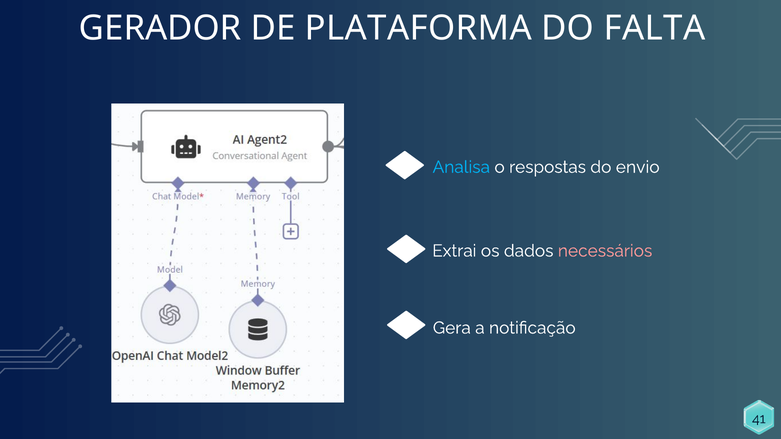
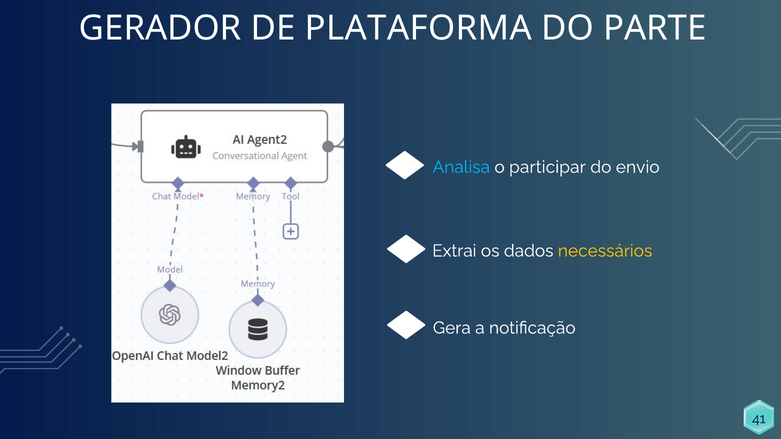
FALTA: FALTA -> PARTE
respostas: respostas -> participar
necessários colour: pink -> yellow
